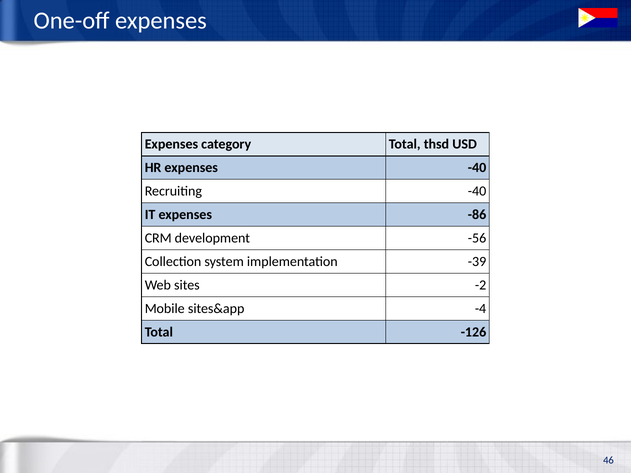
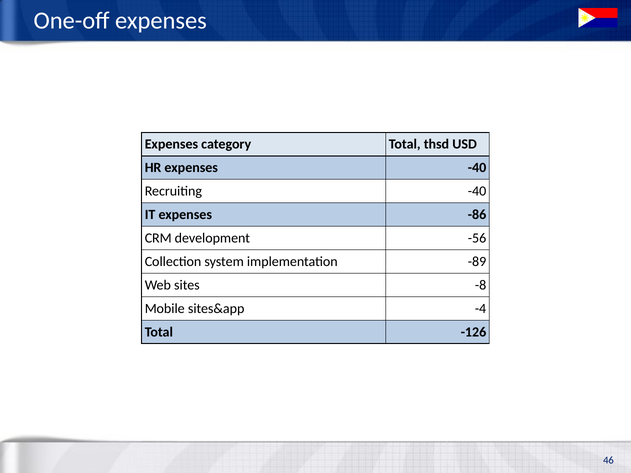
-39: -39 -> -89
-2: -2 -> -8
